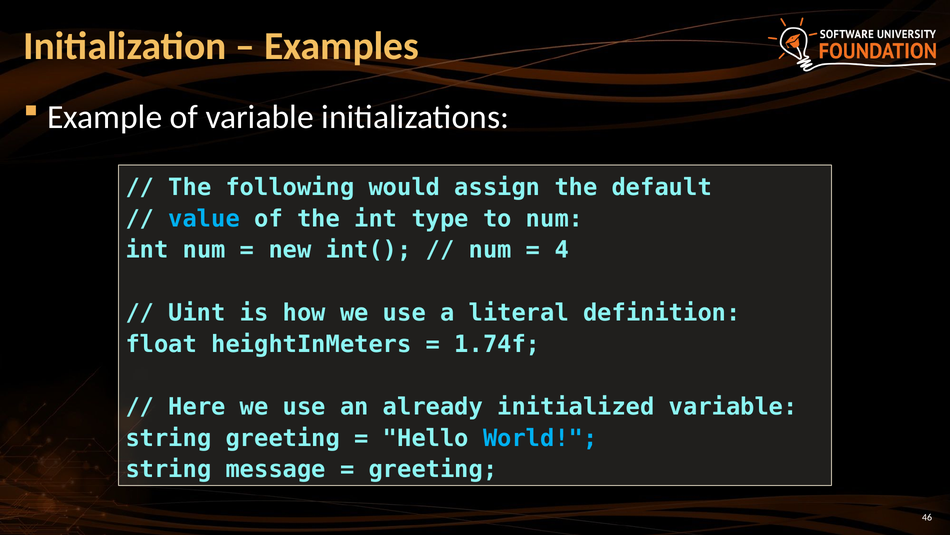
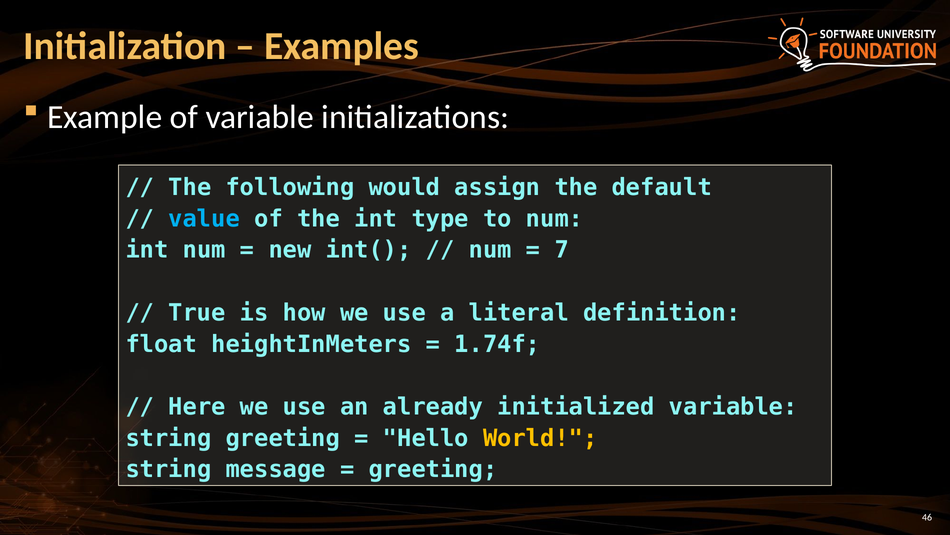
4: 4 -> 7
Uint: Uint -> True
World colour: light blue -> yellow
